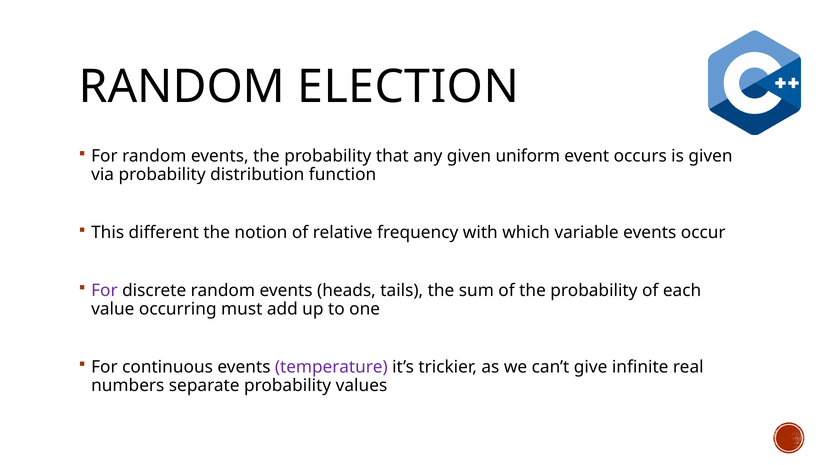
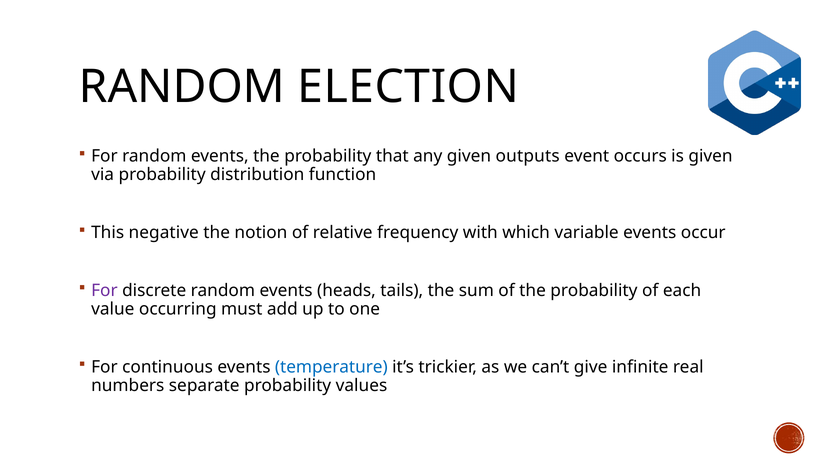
uniform: uniform -> outputs
different: different -> negative
temperature colour: purple -> blue
